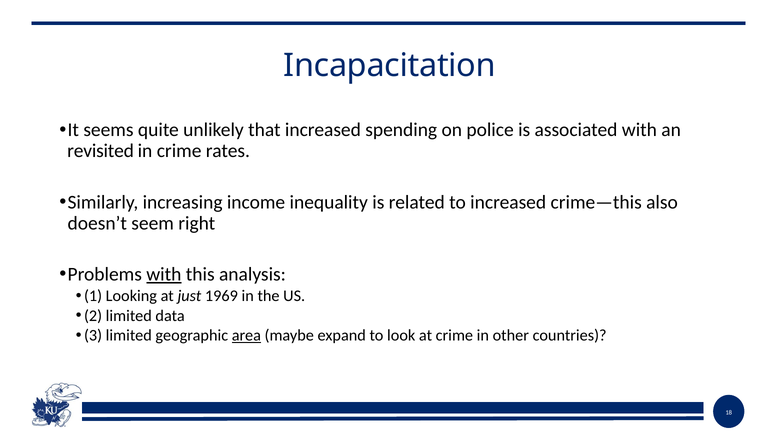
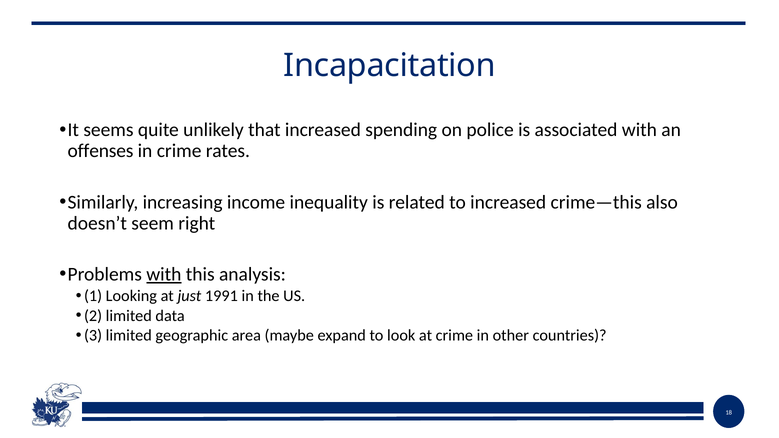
revisited: revisited -> offenses
1969: 1969 -> 1991
area underline: present -> none
